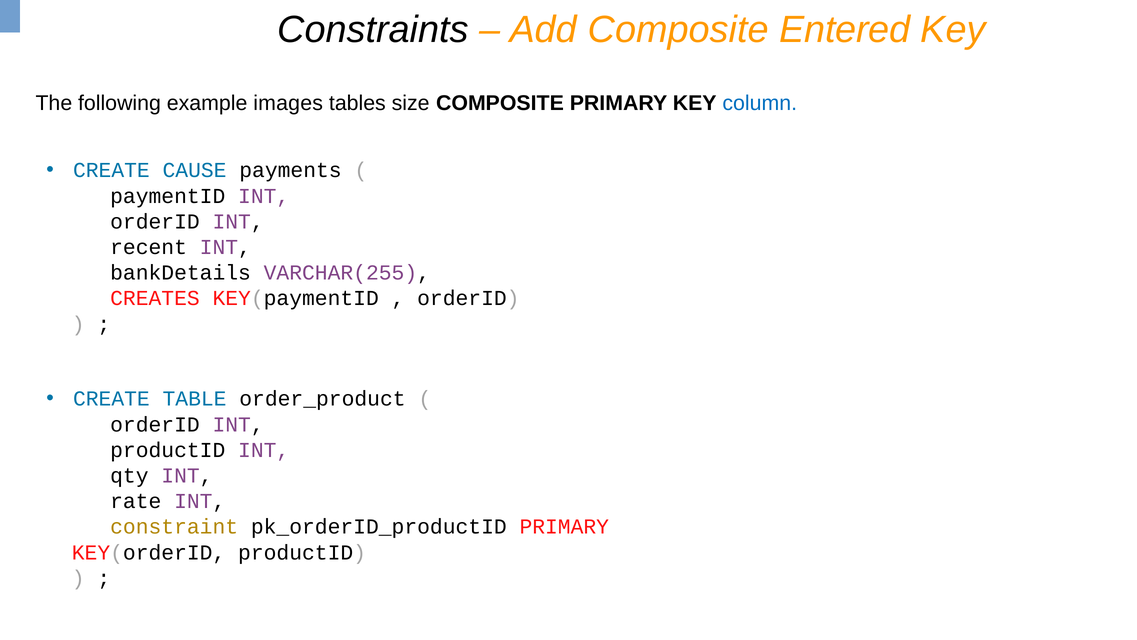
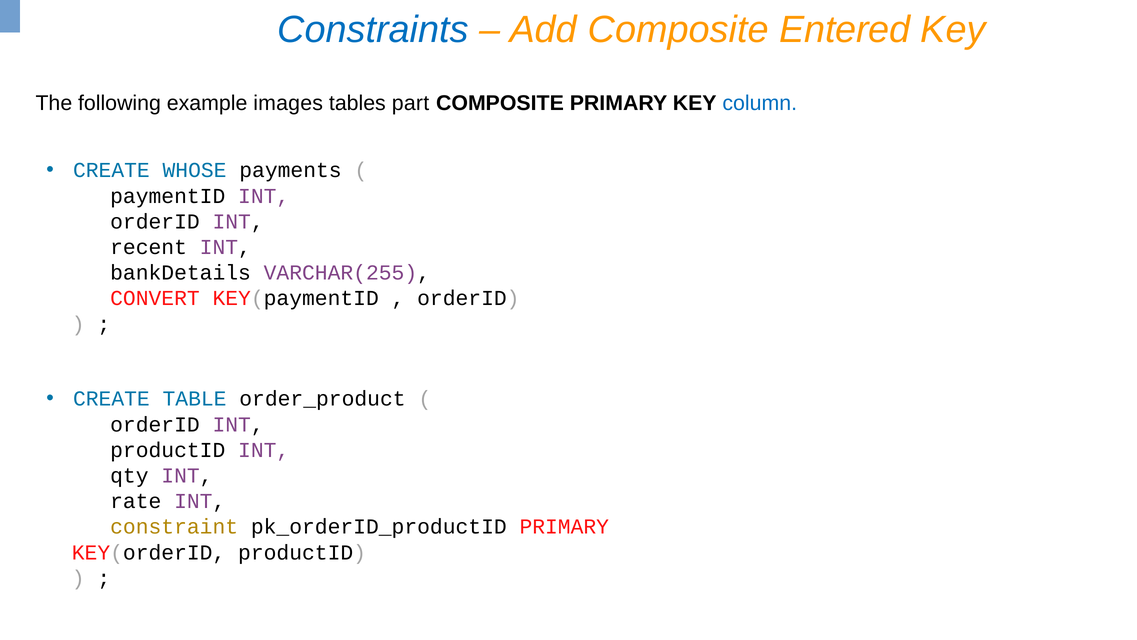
Constraints colour: black -> blue
size: size -> part
CAUSE: CAUSE -> WHOSE
CREATES: CREATES -> CONVERT
